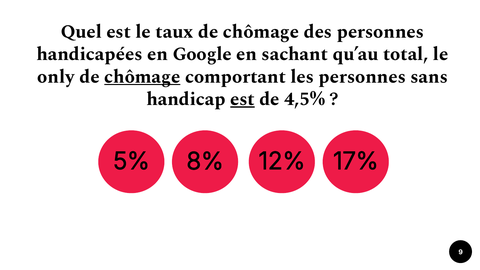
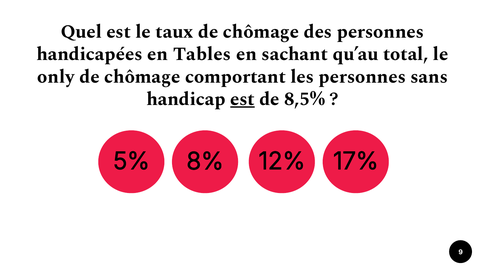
Google: Google -> Tables
chômage at (142, 77) underline: present -> none
4,5%: 4,5% -> 8,5%
